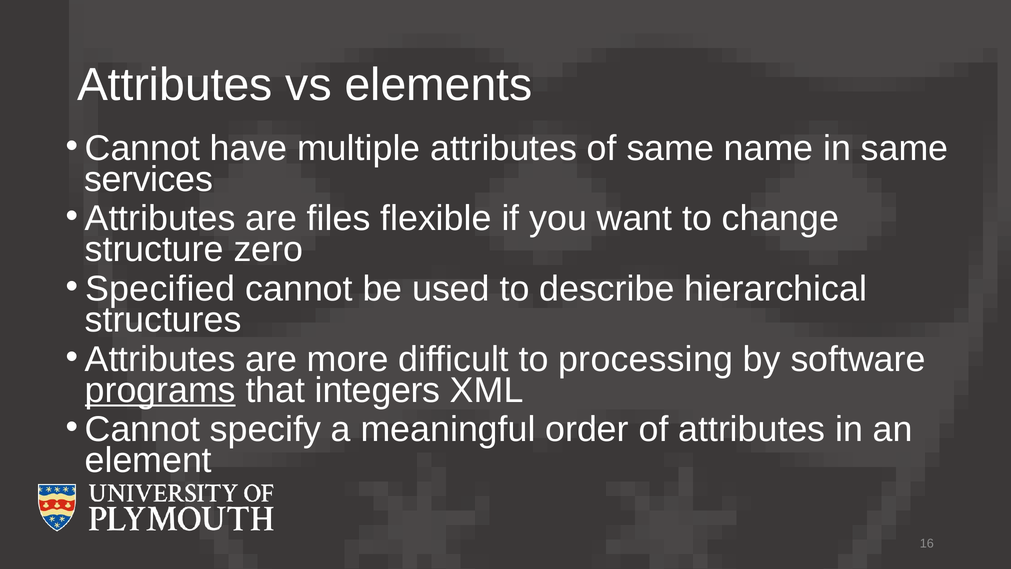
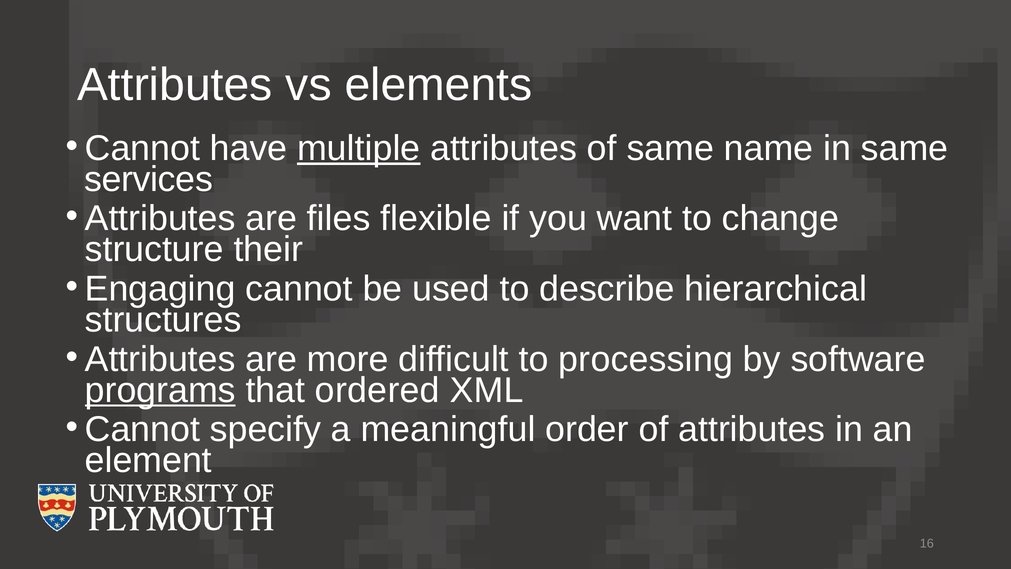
multiple underline: none -> present
zero: zero -> their
Specified: Specified -> Engaging
integers: integers -> ordered
